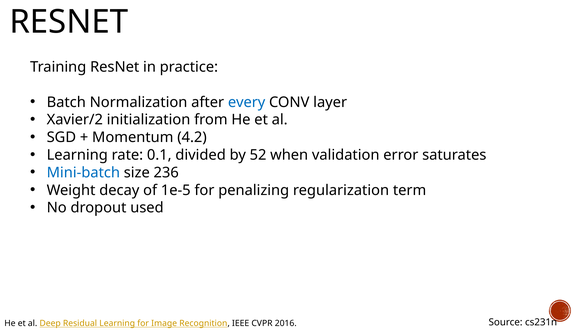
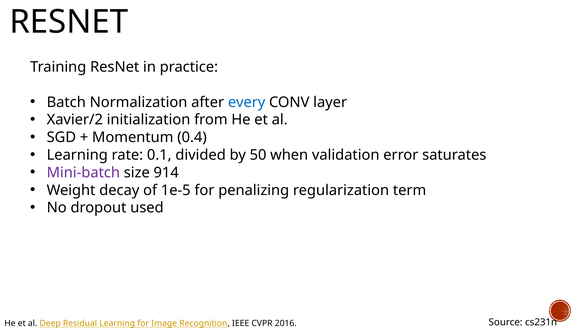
4.2: 4.2 -> 0.4
52: 52 -> 50
Mini-batch colour: blue -> purple
236: 236 -> 914
